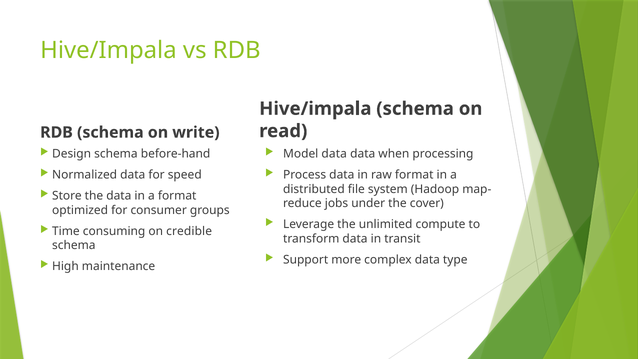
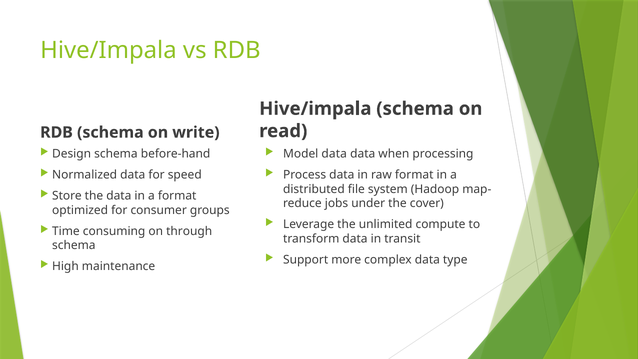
credible: credible -> through
